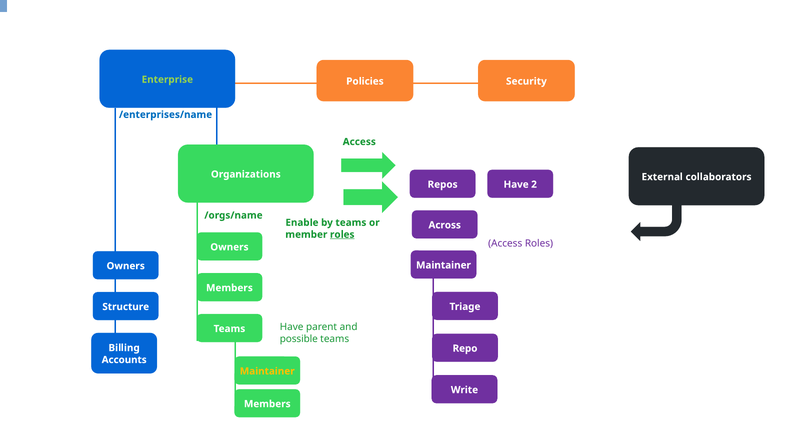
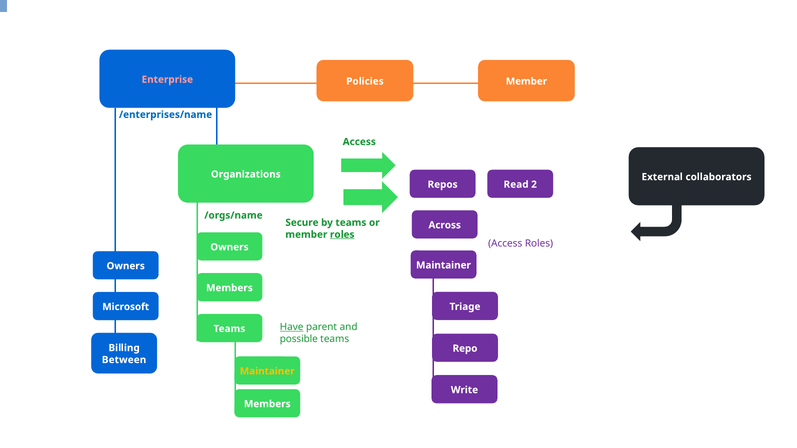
Enterprise colour: light green -> pink
Policies Security: Security -> Member
Repos Have: Have -> Read
Enable: Enable -> Secure
Structure: Structure -> Microsoft
Have at (292, 327) underline: none -> present
Accounts: Accounts -> Between
